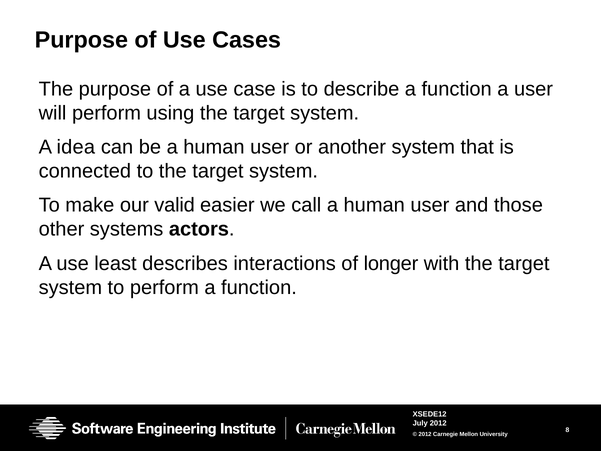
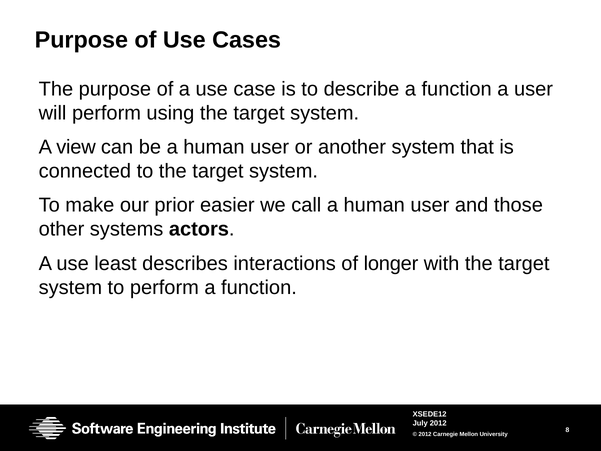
idea: idea -> view
valid: valid -> prior
